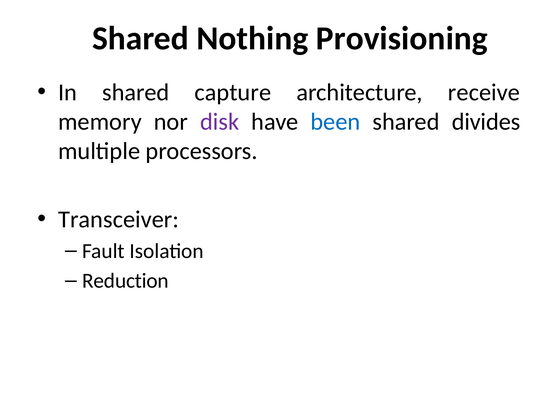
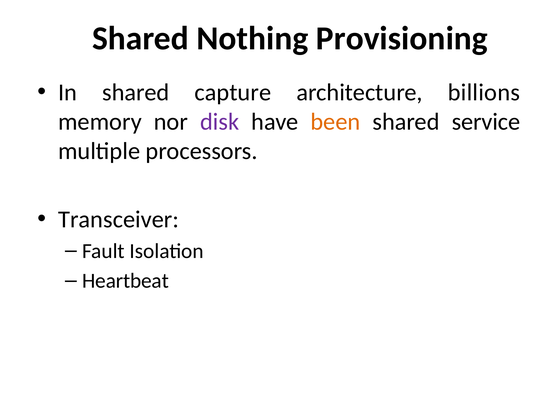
receive: receive -> billions
been colour: blue -> orange
divides: divides -> service
Reduction: Reduction -> Heartbeat
